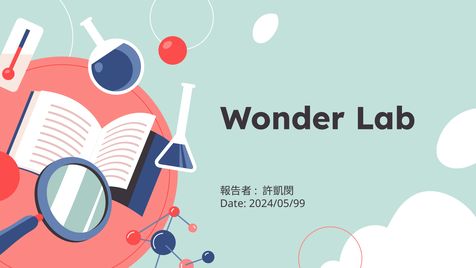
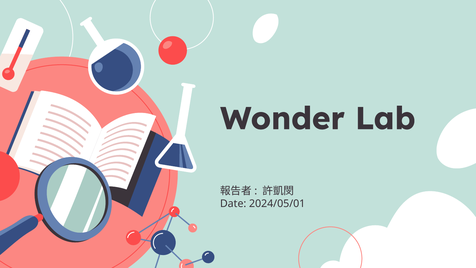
2024/05/99: 2024/05/99 -> 2024/05/01
